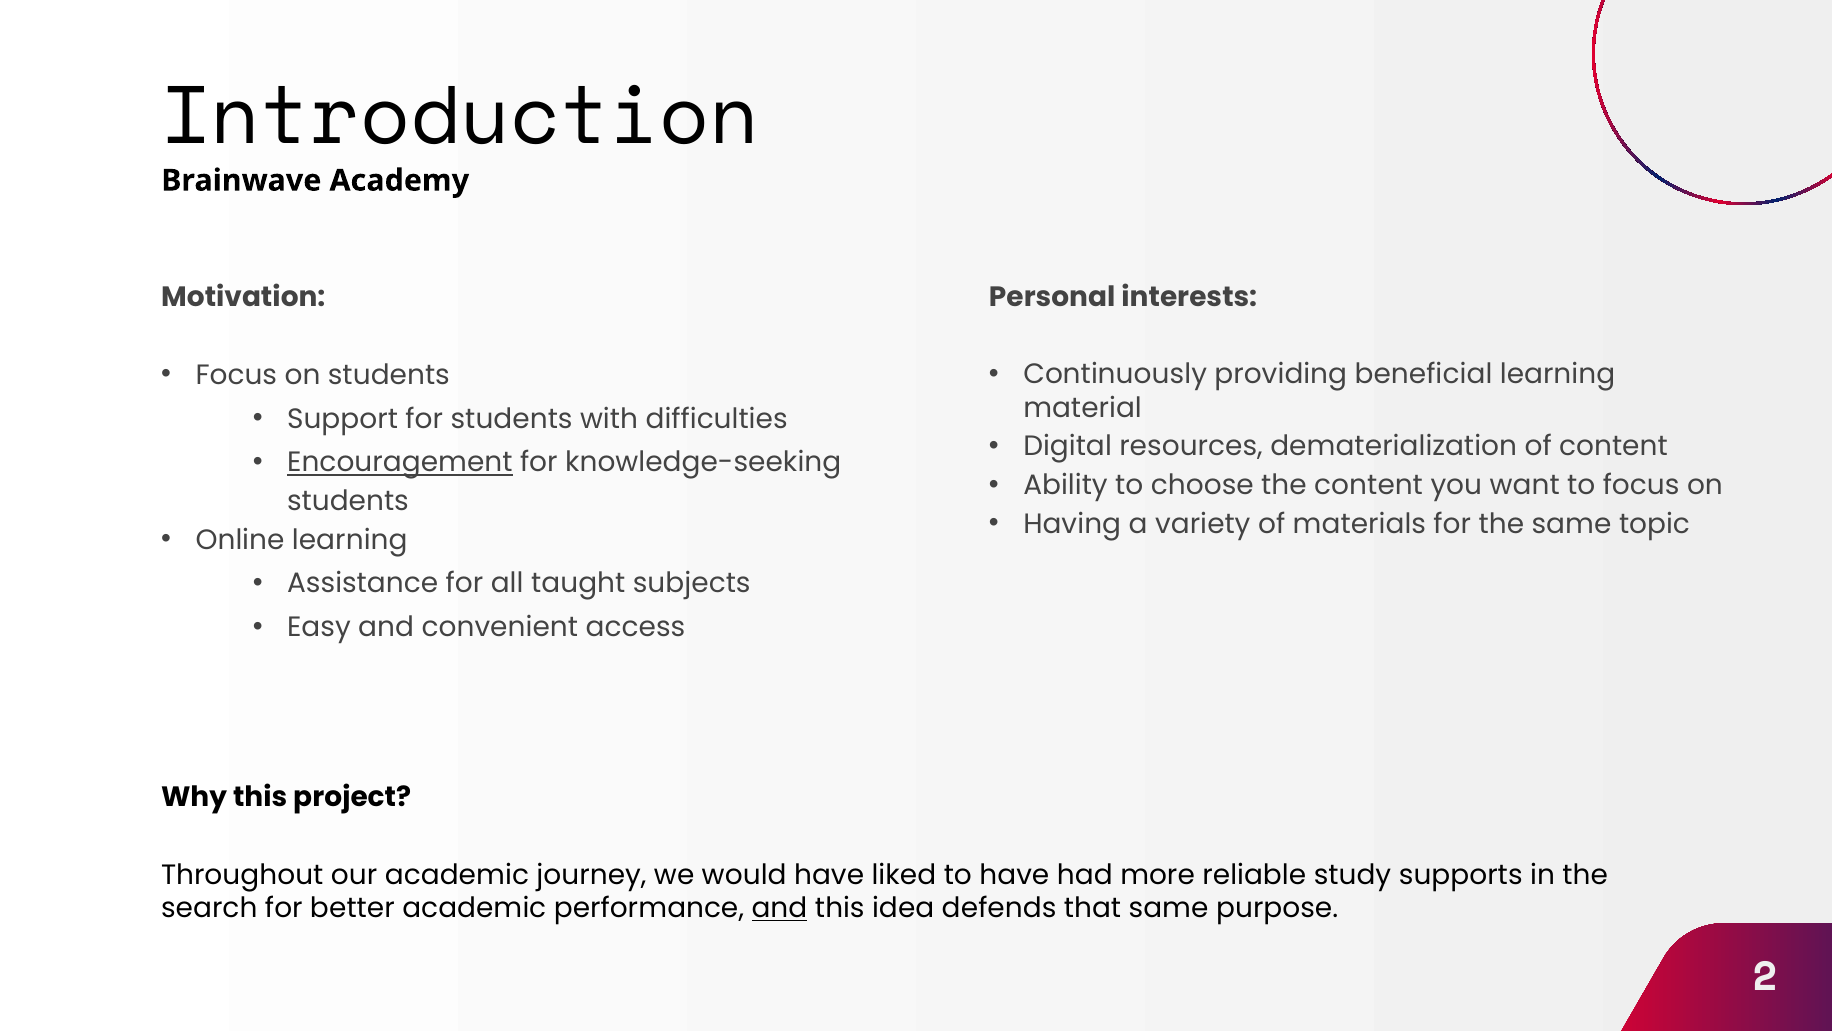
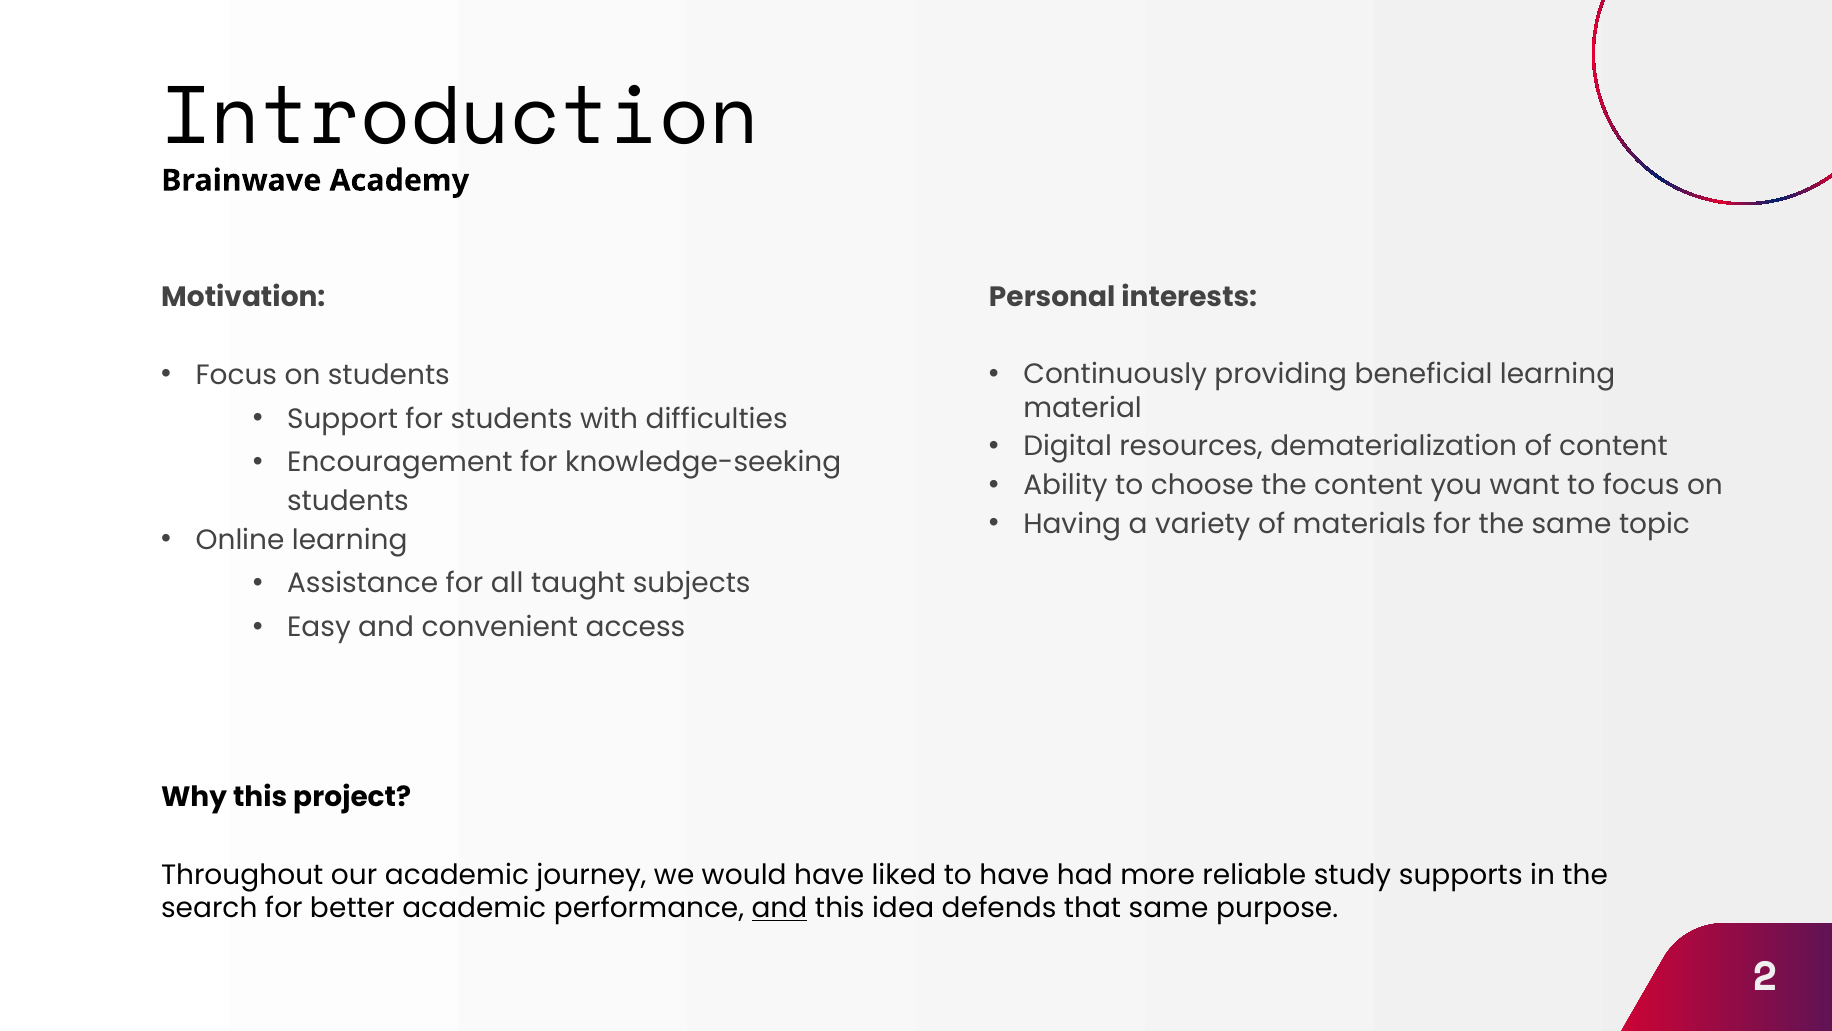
Encouragement underline: present -> none
